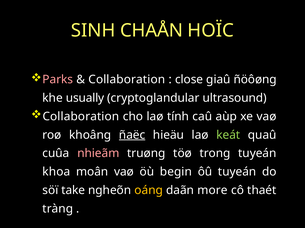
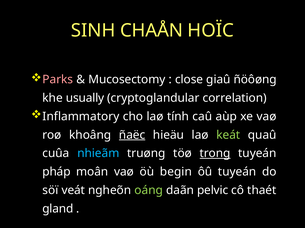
Collaboration at (127, 80): Collaboration -> Mucosectomy
ultrasound: ultrasound -> correlation
Collaboration at (81, 117): Collaboration -> Inflammatory
nhieãm colour: pink -> light blue
trong underline: none -> present
khoa: khoa -> pháp
take: take -> veát
oáng colour: yellow -> light green
more: more -> pelvic
tràng: tràng -> gland
